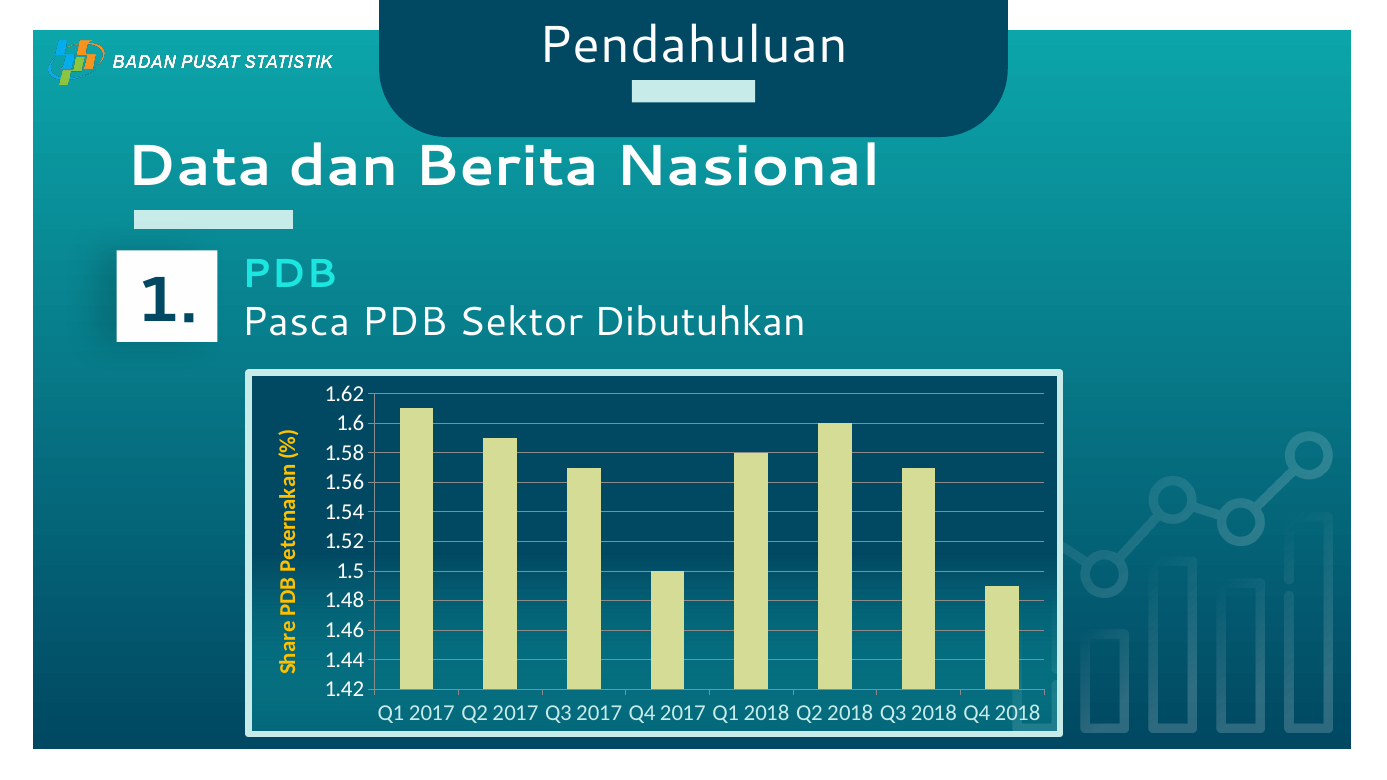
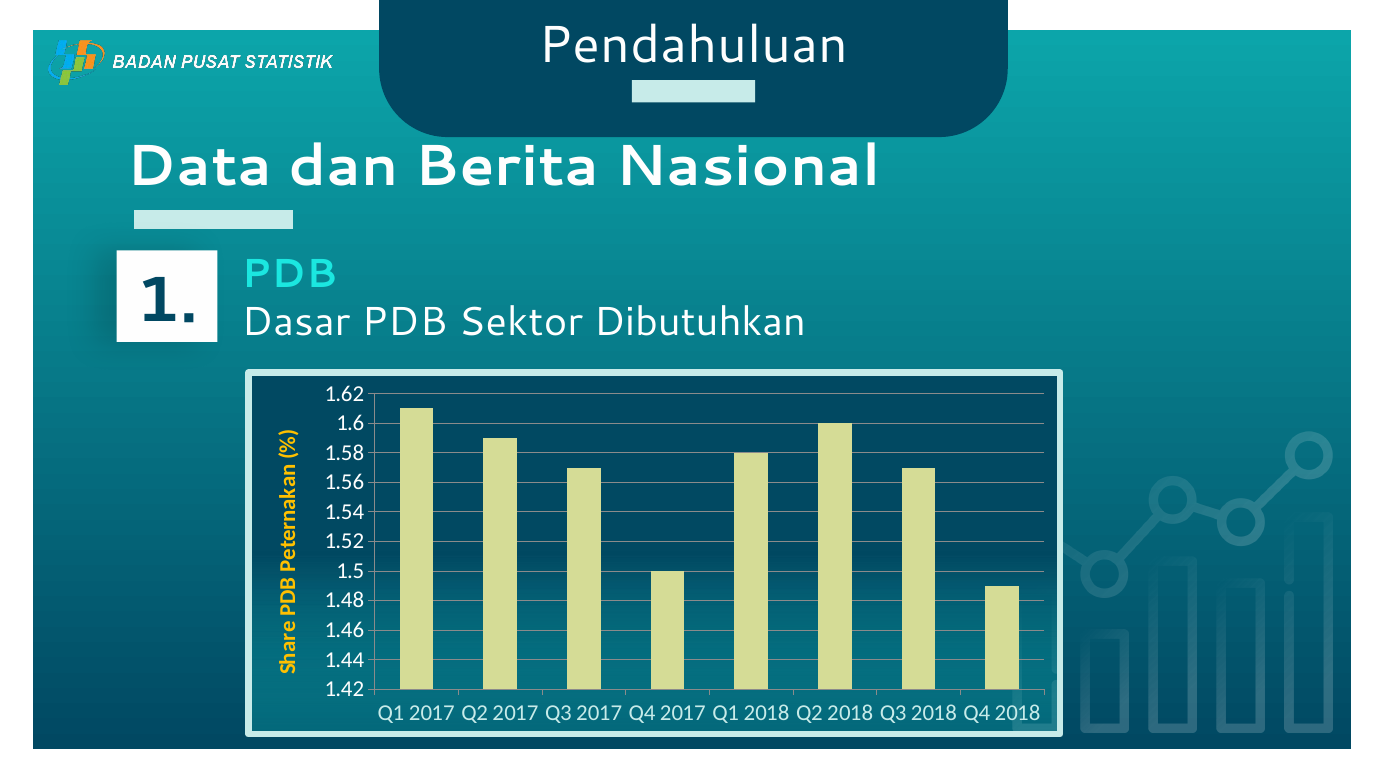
Pasca: Pasca -> Dasar
